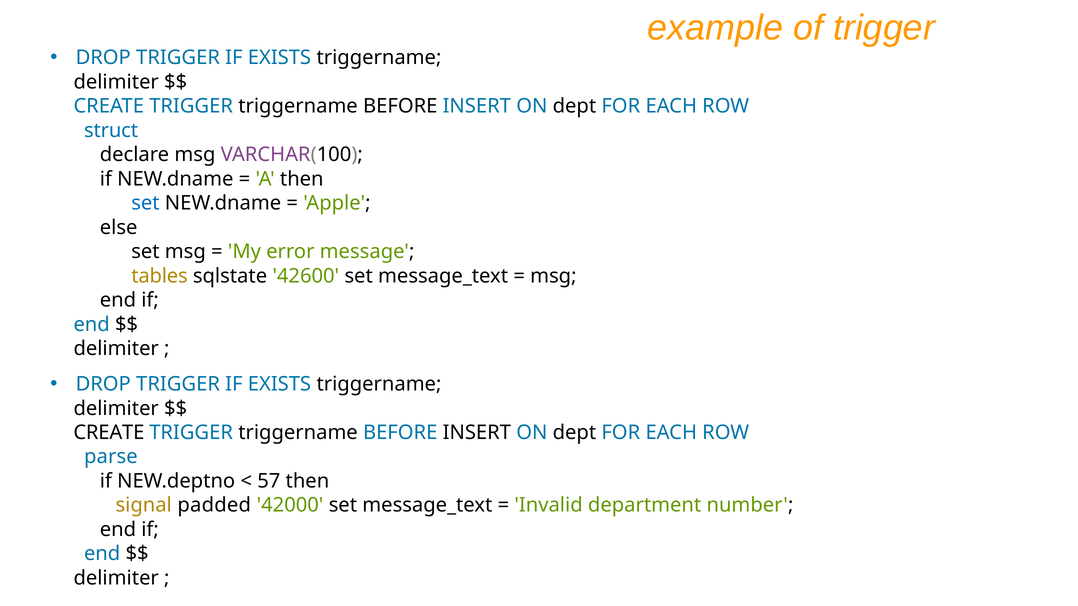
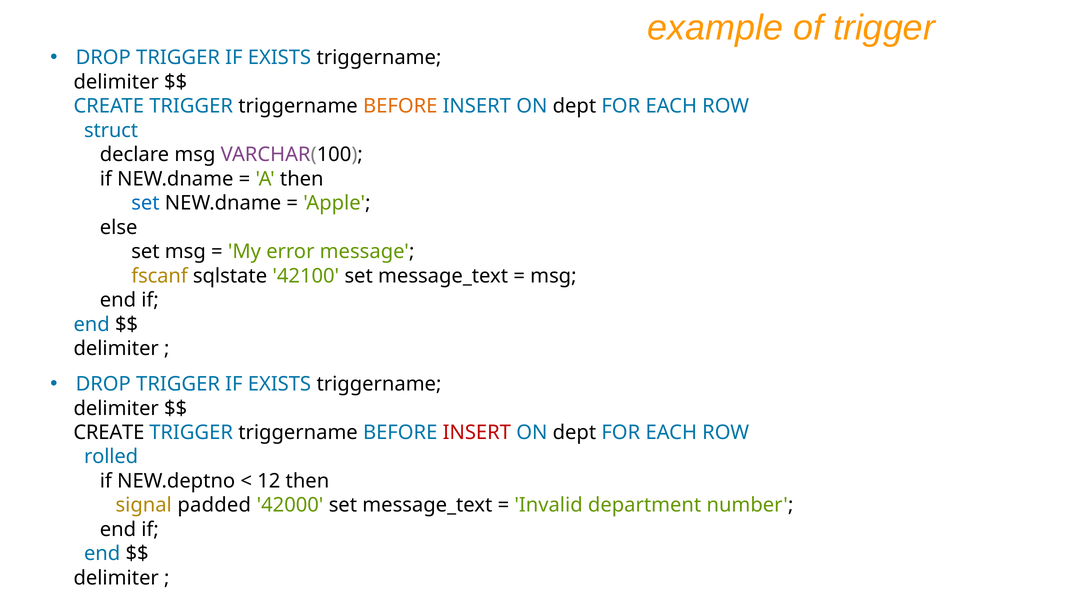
BEFORE at (400, 106) colour: black -> orange
tables: tables -> fscanf
42600: 42600 -> 42100
INSERT at (477, 433) colour: black -> red
parse: parse -> rolled
57: 57 -> 12
